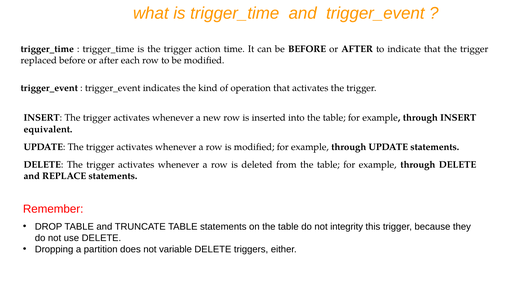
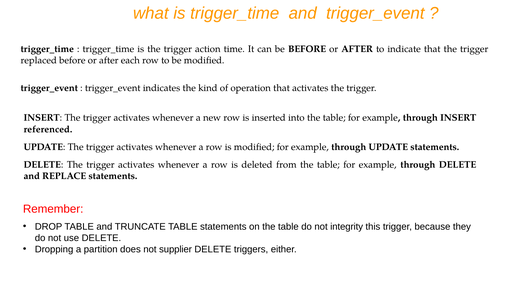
equivalent: equivalent -> referenced
variable: variable -> supplier
